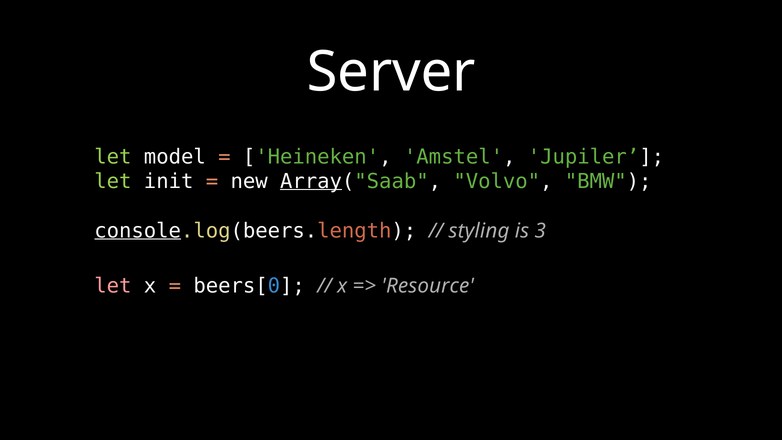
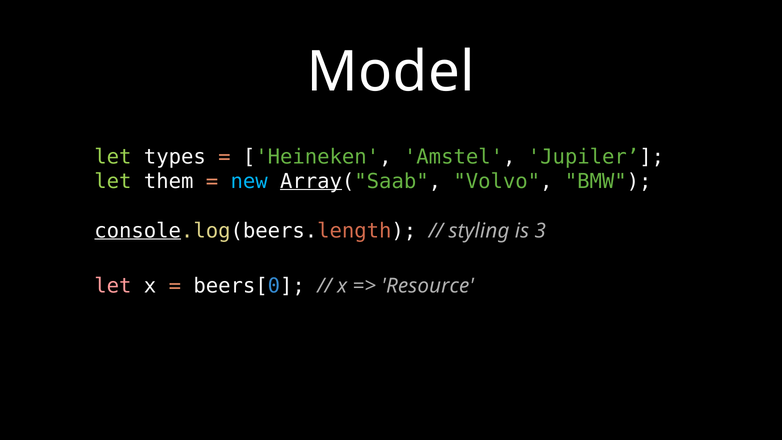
Server: Server -> Model
model: model -> types
init: init -> them
new colour: white -> light blue
